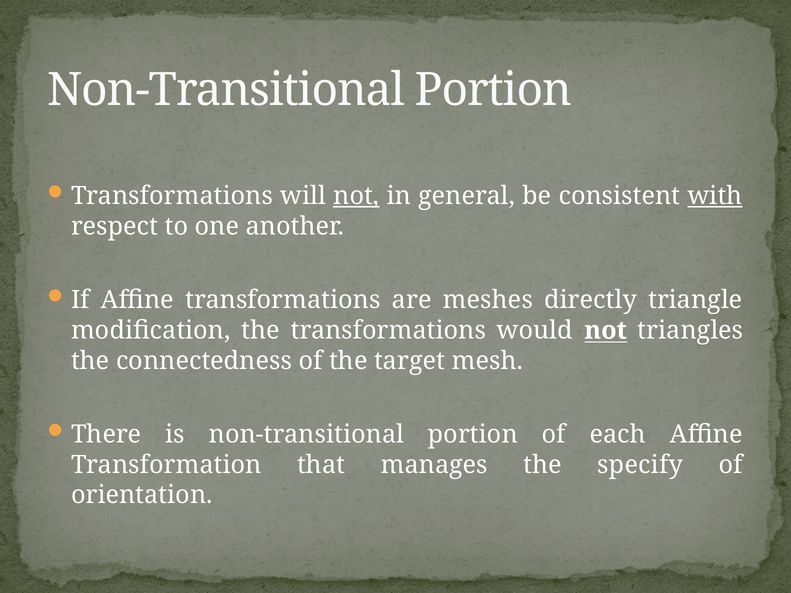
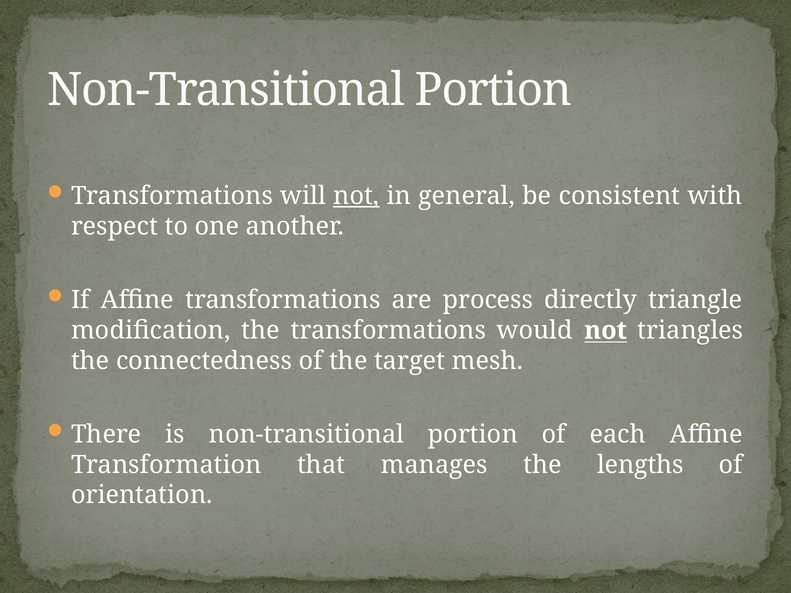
with underline: present -> none
meshes: meshes -> process
specify: specify -> lengths
